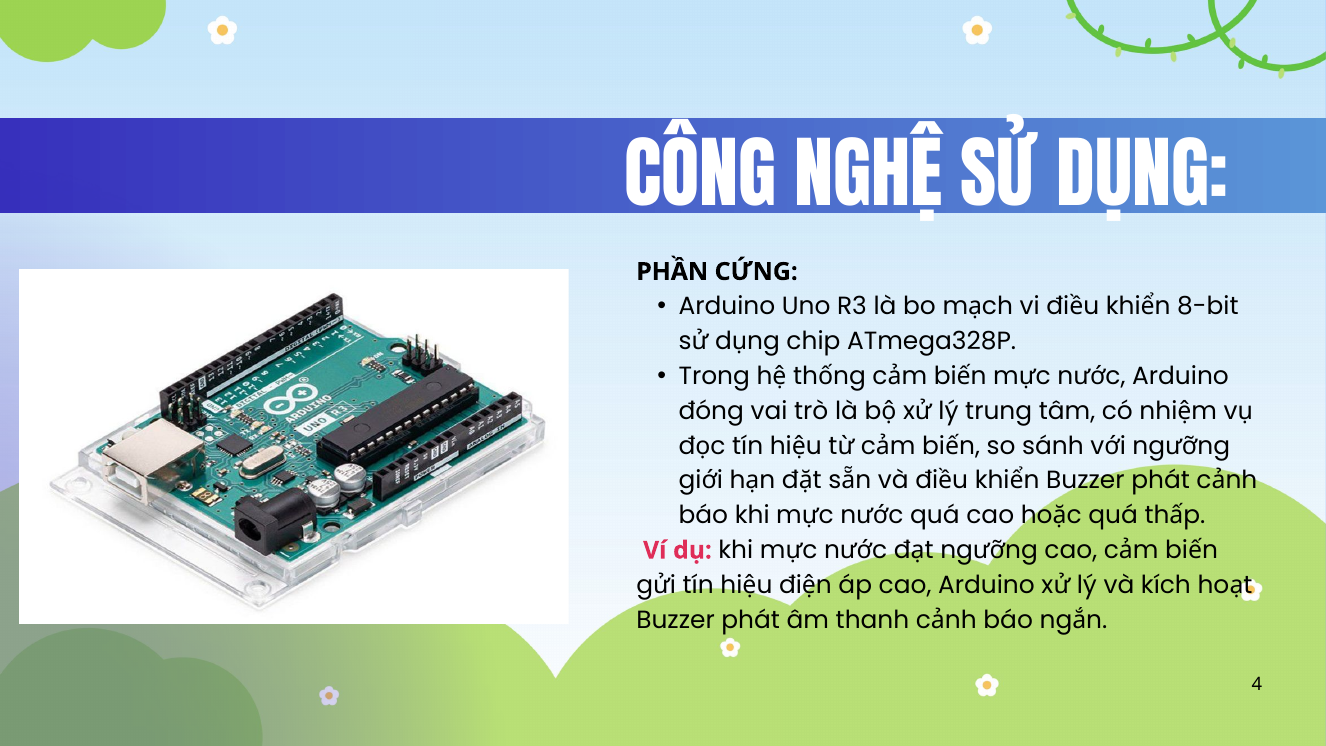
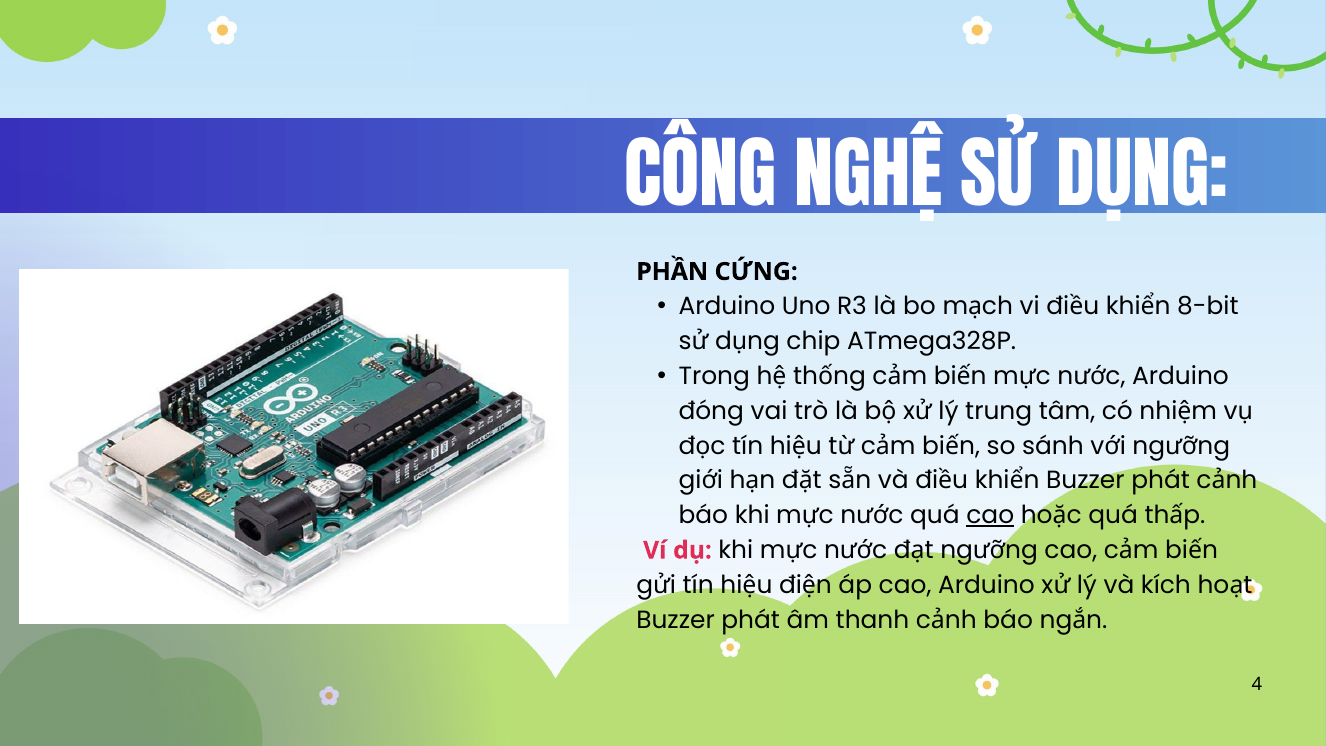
cao at (990, 515) underline: none -> present
